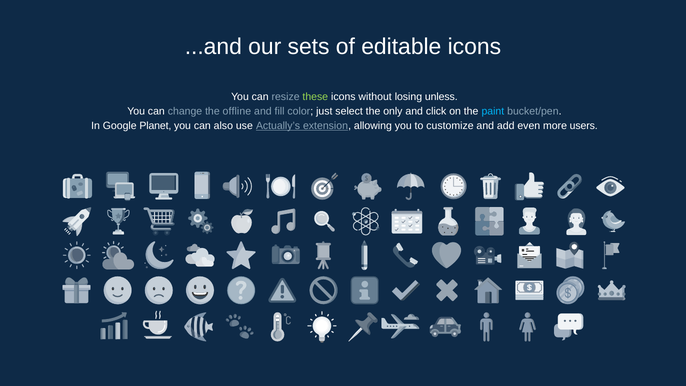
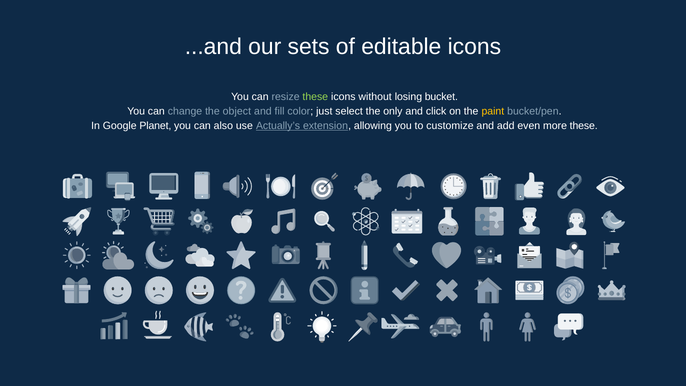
unless: unless -> bucket
offline: offline -> object
paint colour: light blue -> yellow
more users: users -> these
